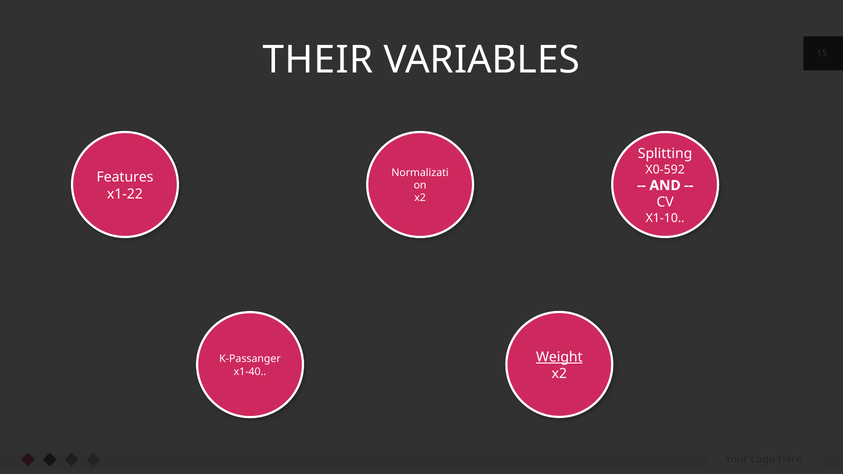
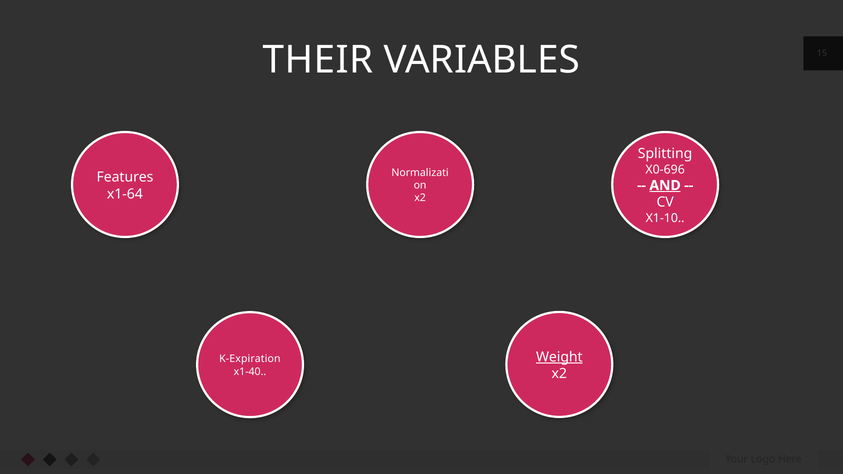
X0-592: X0-592 -> X0-696
AND underline: none -> present
x1-22: x1-22 -> x1-64
K-Passanger: K-Passanger -> K-Expiration
